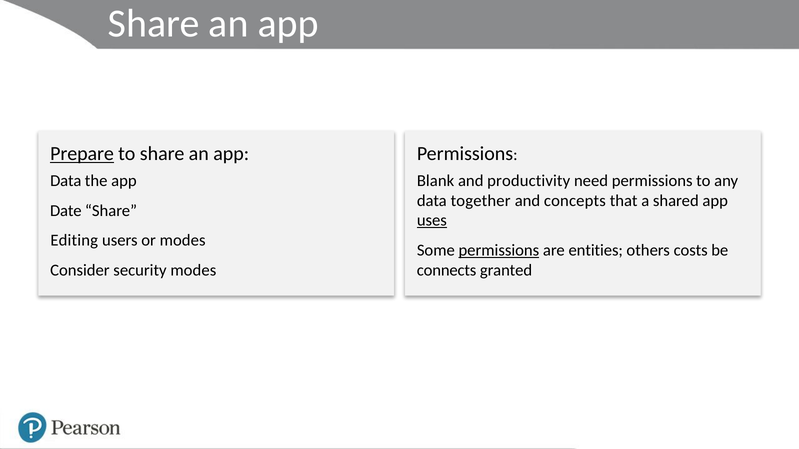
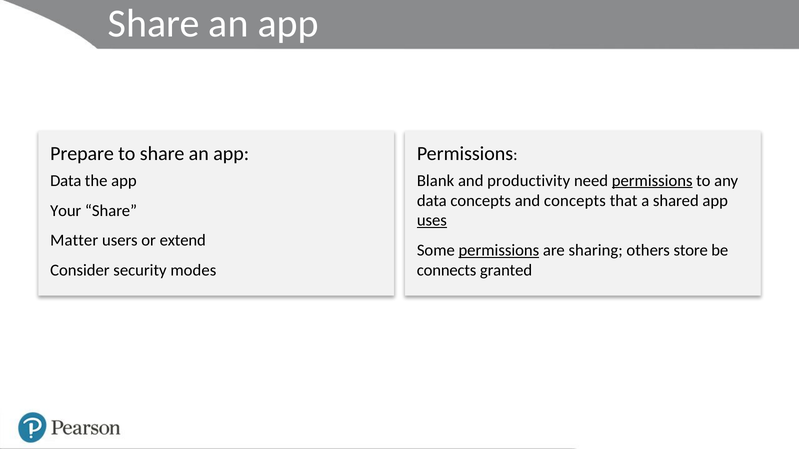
Prepare underline: present -> none
permissions at (652, 181) underline: none -> present
data together: together -> concepts
Date: Date -> Your
Editing: Editing -> Matter
or modes: modes -> extend
entities: entities -> sharing
costs: costs -> store
